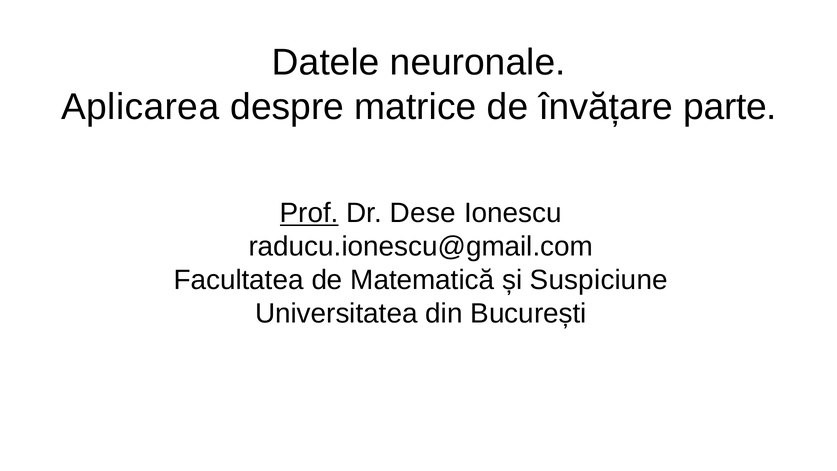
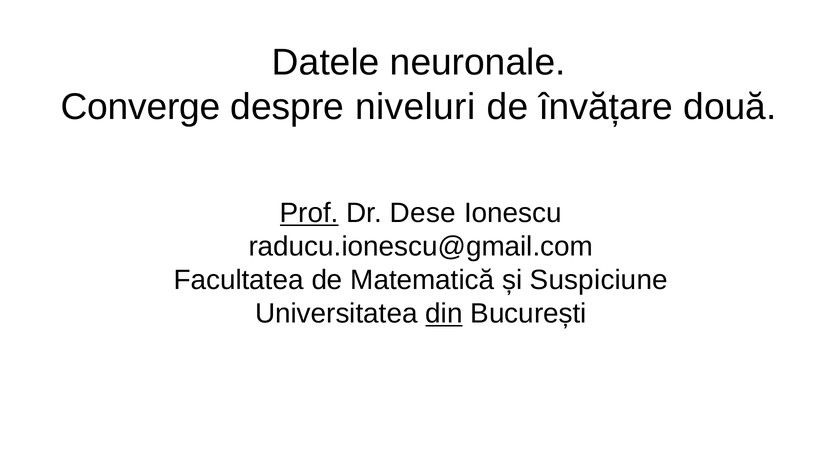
Aplicarea: Aplicarea -> Converge
matrice: matrice -> niveluri
parte: parte -> două
din underline: none -> present
